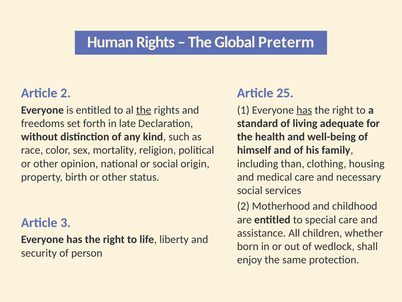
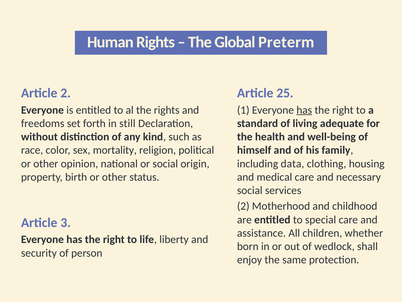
the at (144, 110) underline: present -> none
late: late -> still
than: than -> data
